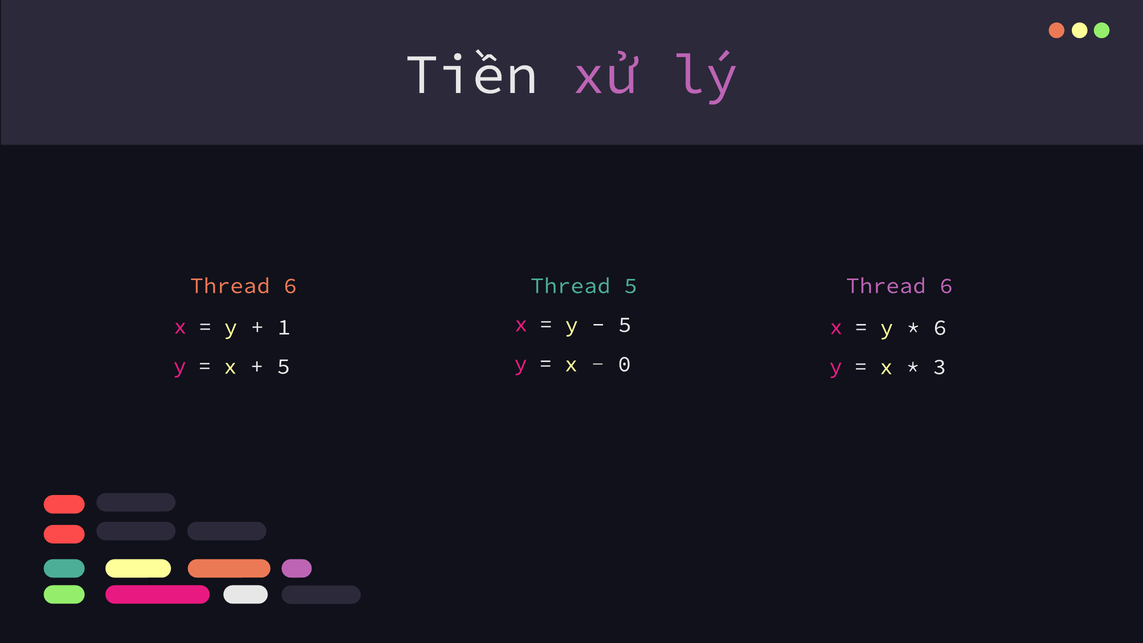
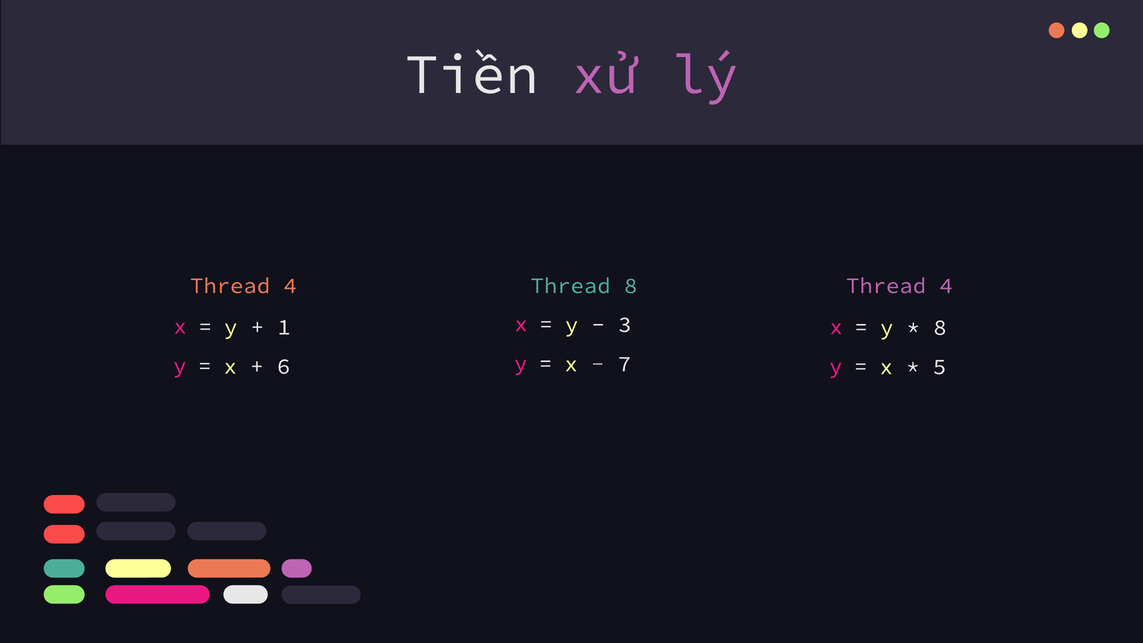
6 at (290, 286): 6 -> 4
Thread 5: 5 -> 8
6 at (946, 286): 6 -> 4
5 at (625, 325): 5 -> 3
6 at (940, 327): 6 -> 8
0: 0 -> 7
5 at (284, 366): 5 -> 6
3: 3 -> 5
